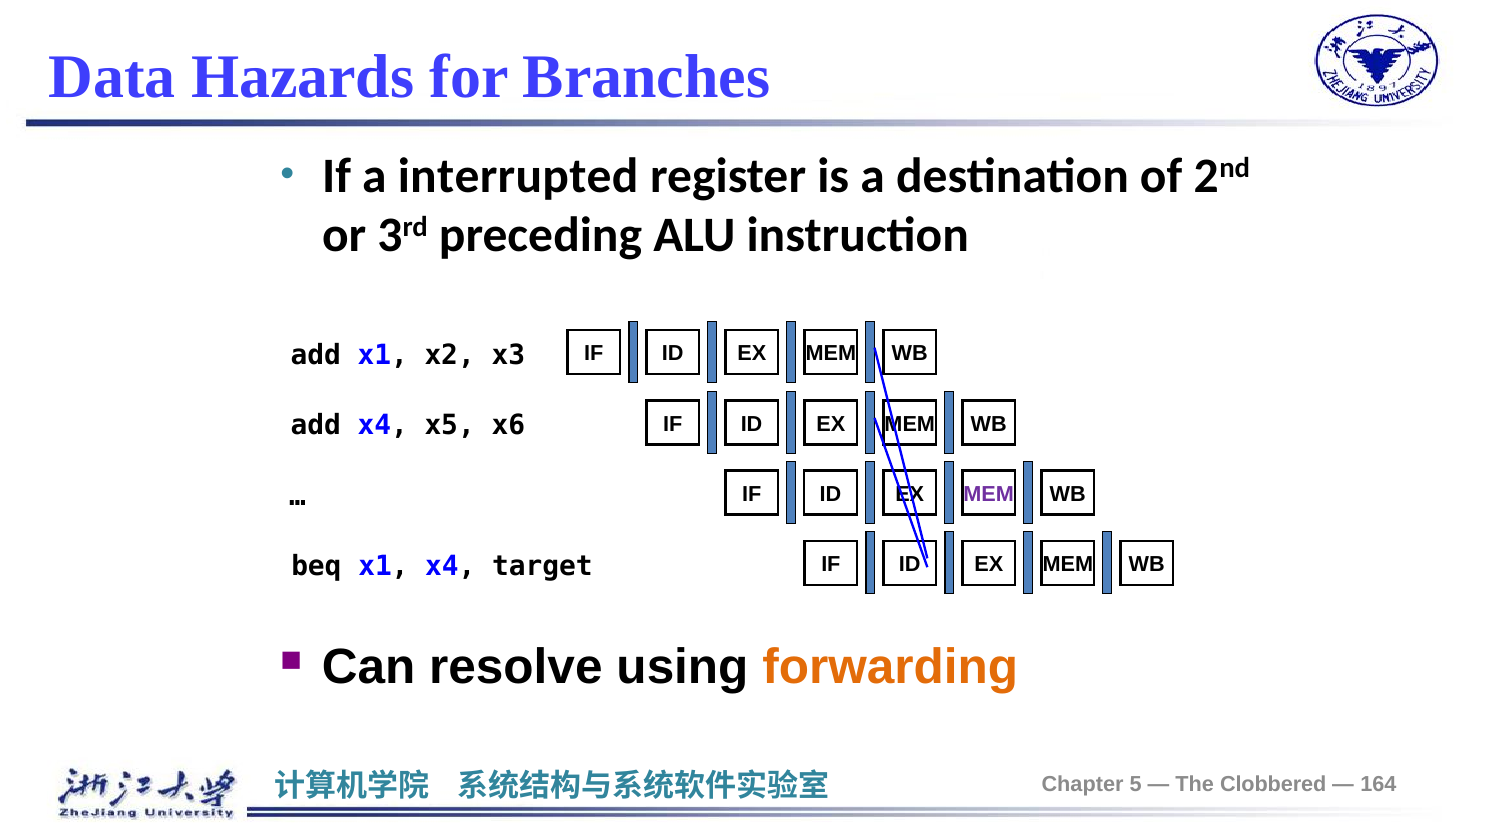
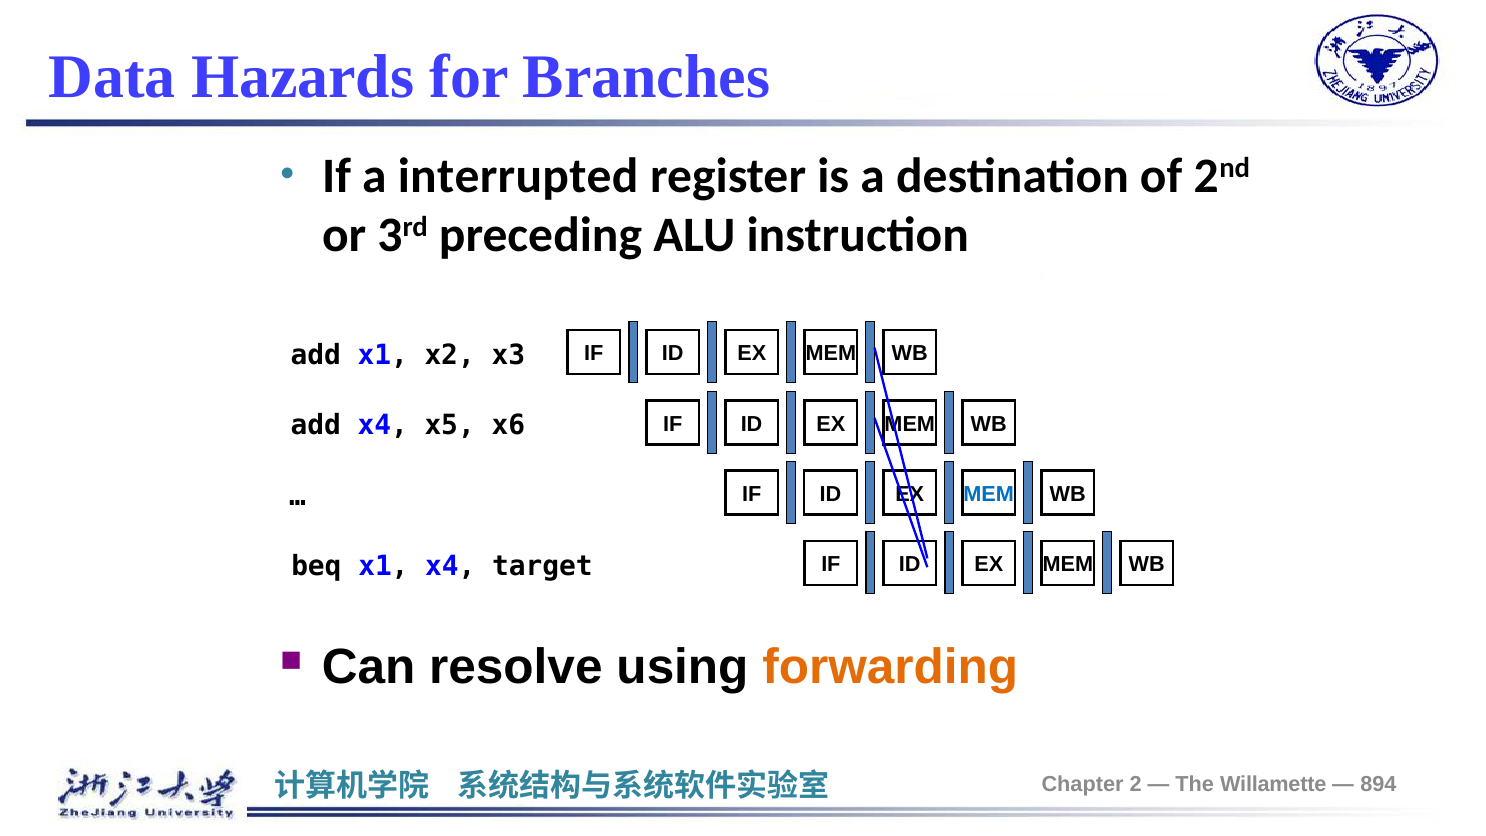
MEM at (989, 494) colour: purple -> blue
5: 5 -> 2
Clobbered: Clobbered -> Willamette
164: 164 -> 894
